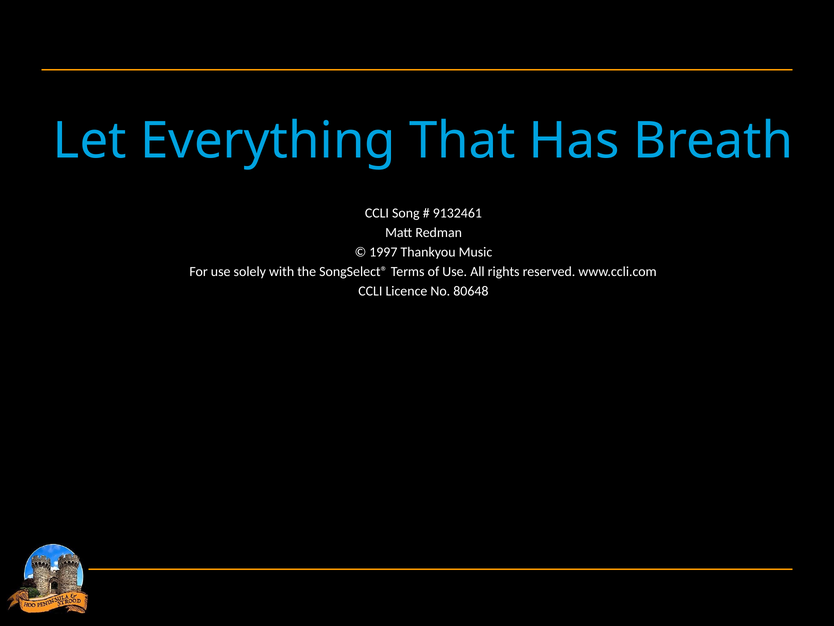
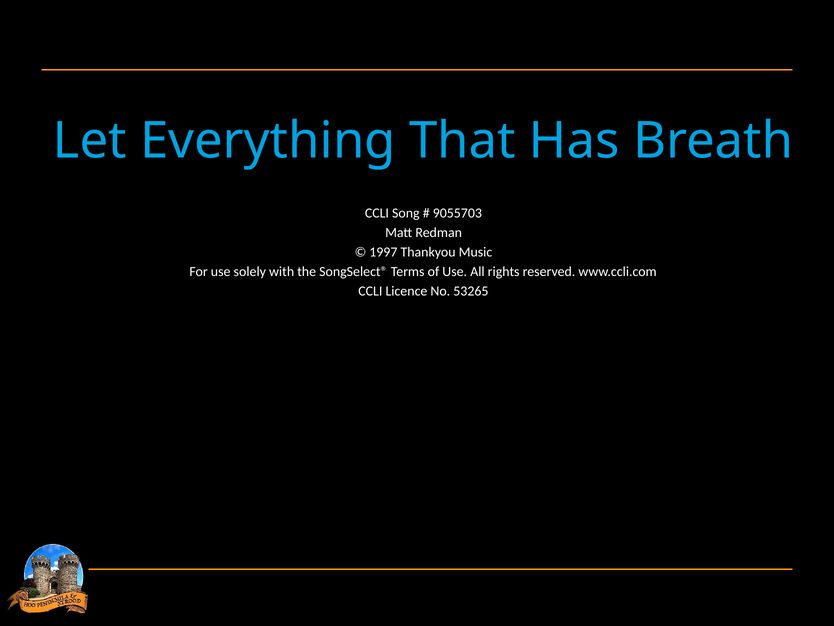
9132461: 9132461 -> 9055703
80648: 80648 -> 53265
